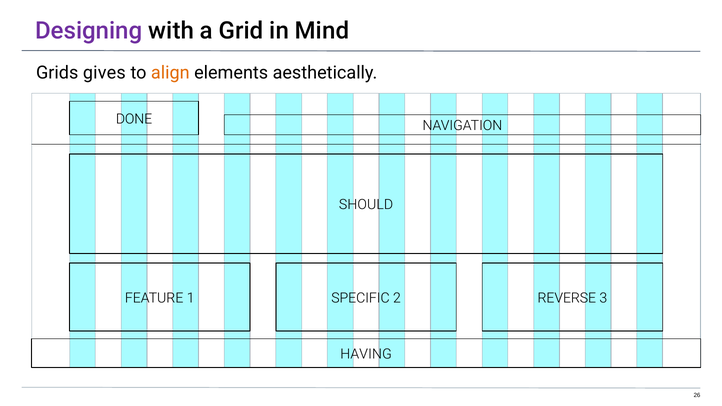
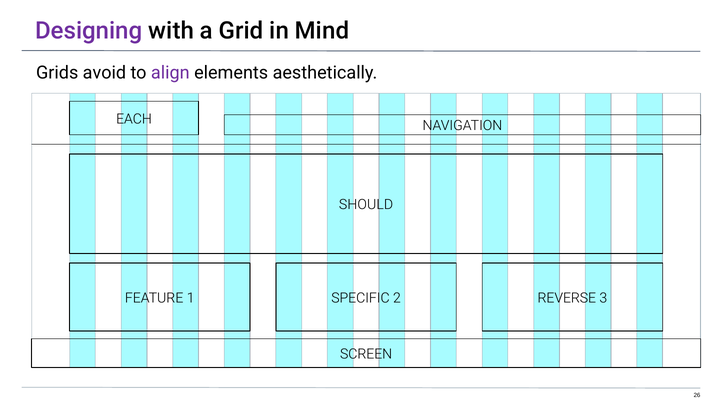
gives: gives -> avoid
align colour: orange -> purple
DONE: DONE -> EACH
HAVING: HAVING -> SCREEN
